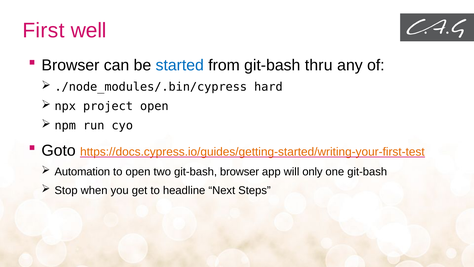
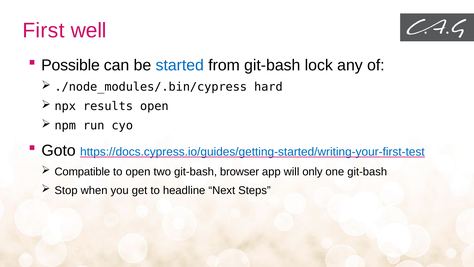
Browser at (70, 65): Browser -> Possible
thru: thru -> lock
project: project -> results
https://docs.cypress.io/guides/getting-started/writing-your-first-test colour: orange -> blue
Automation: Automation -> Compatible
